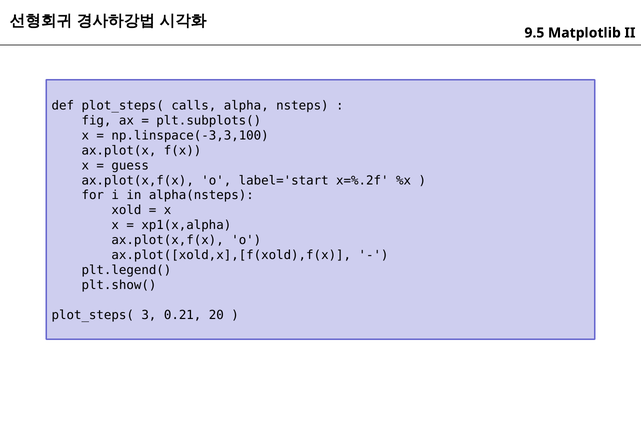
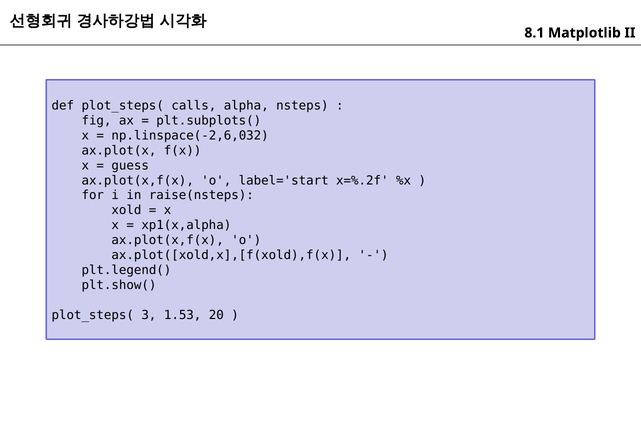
9.5: 9.5 -> 8.1
np.linspace(-3,3,100: np.linspace(-3,3,100 -> np.linspace(-2,6,032
alpha(nsteps: alpha(nsteps -> raise(nsteps
0.21: 0.21 -> 1.53
